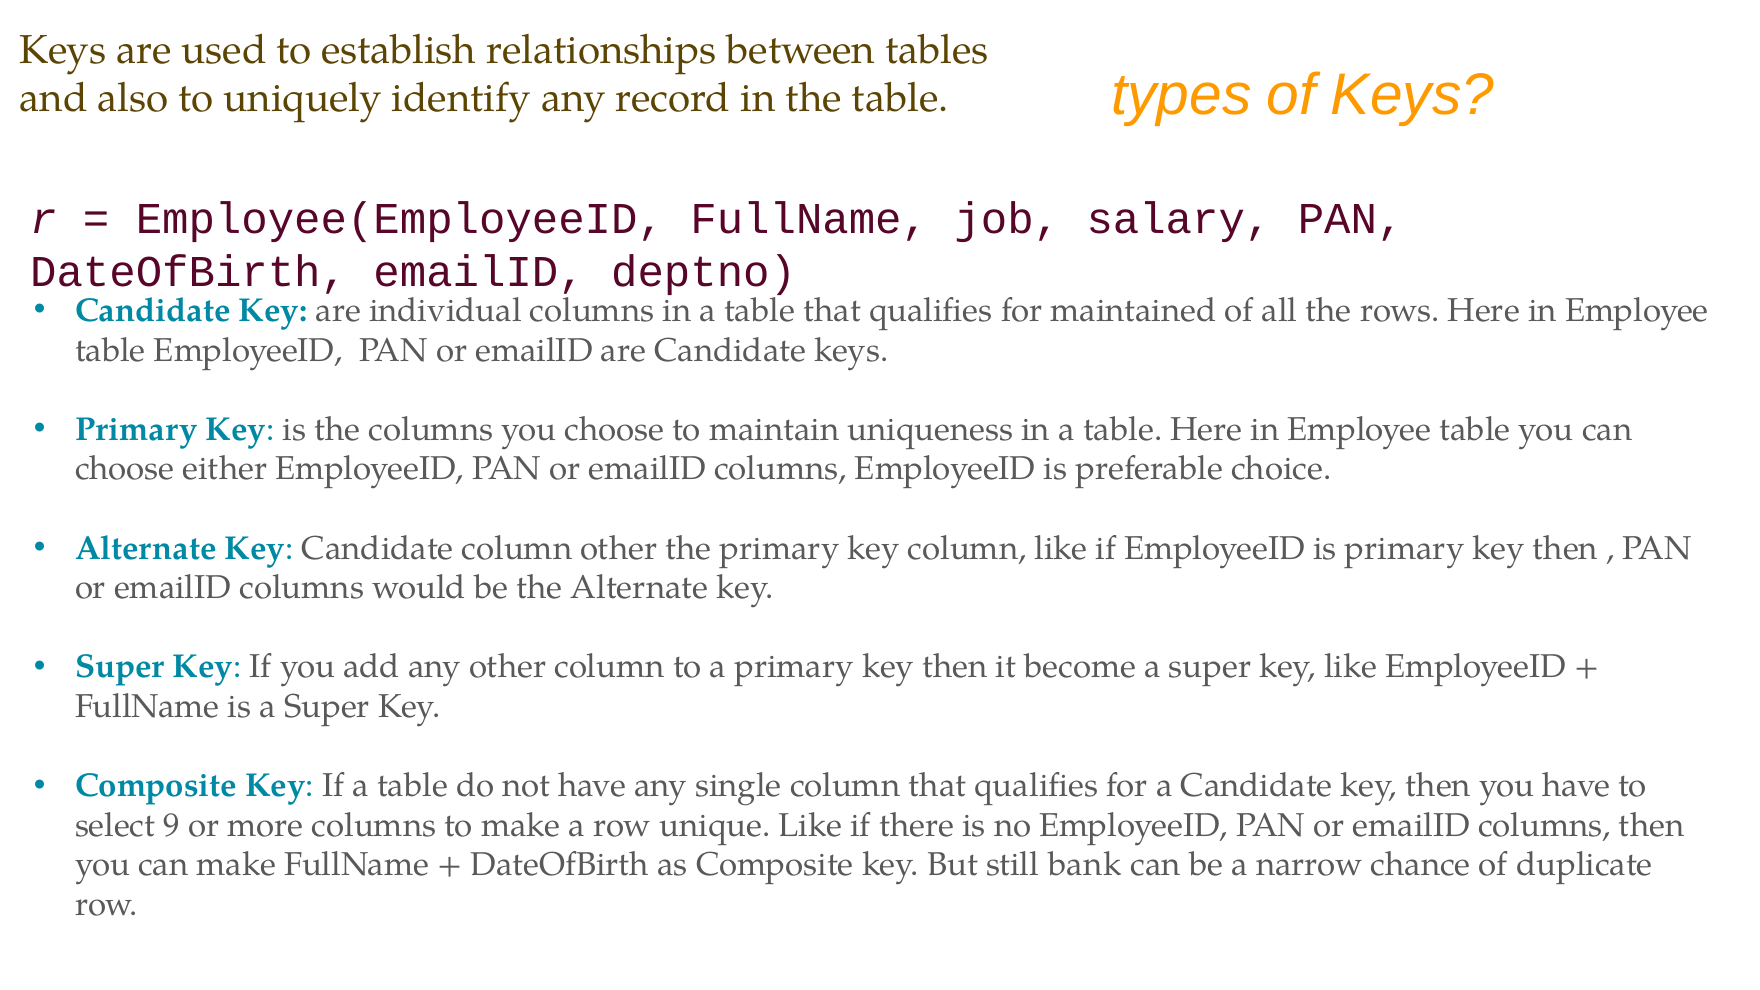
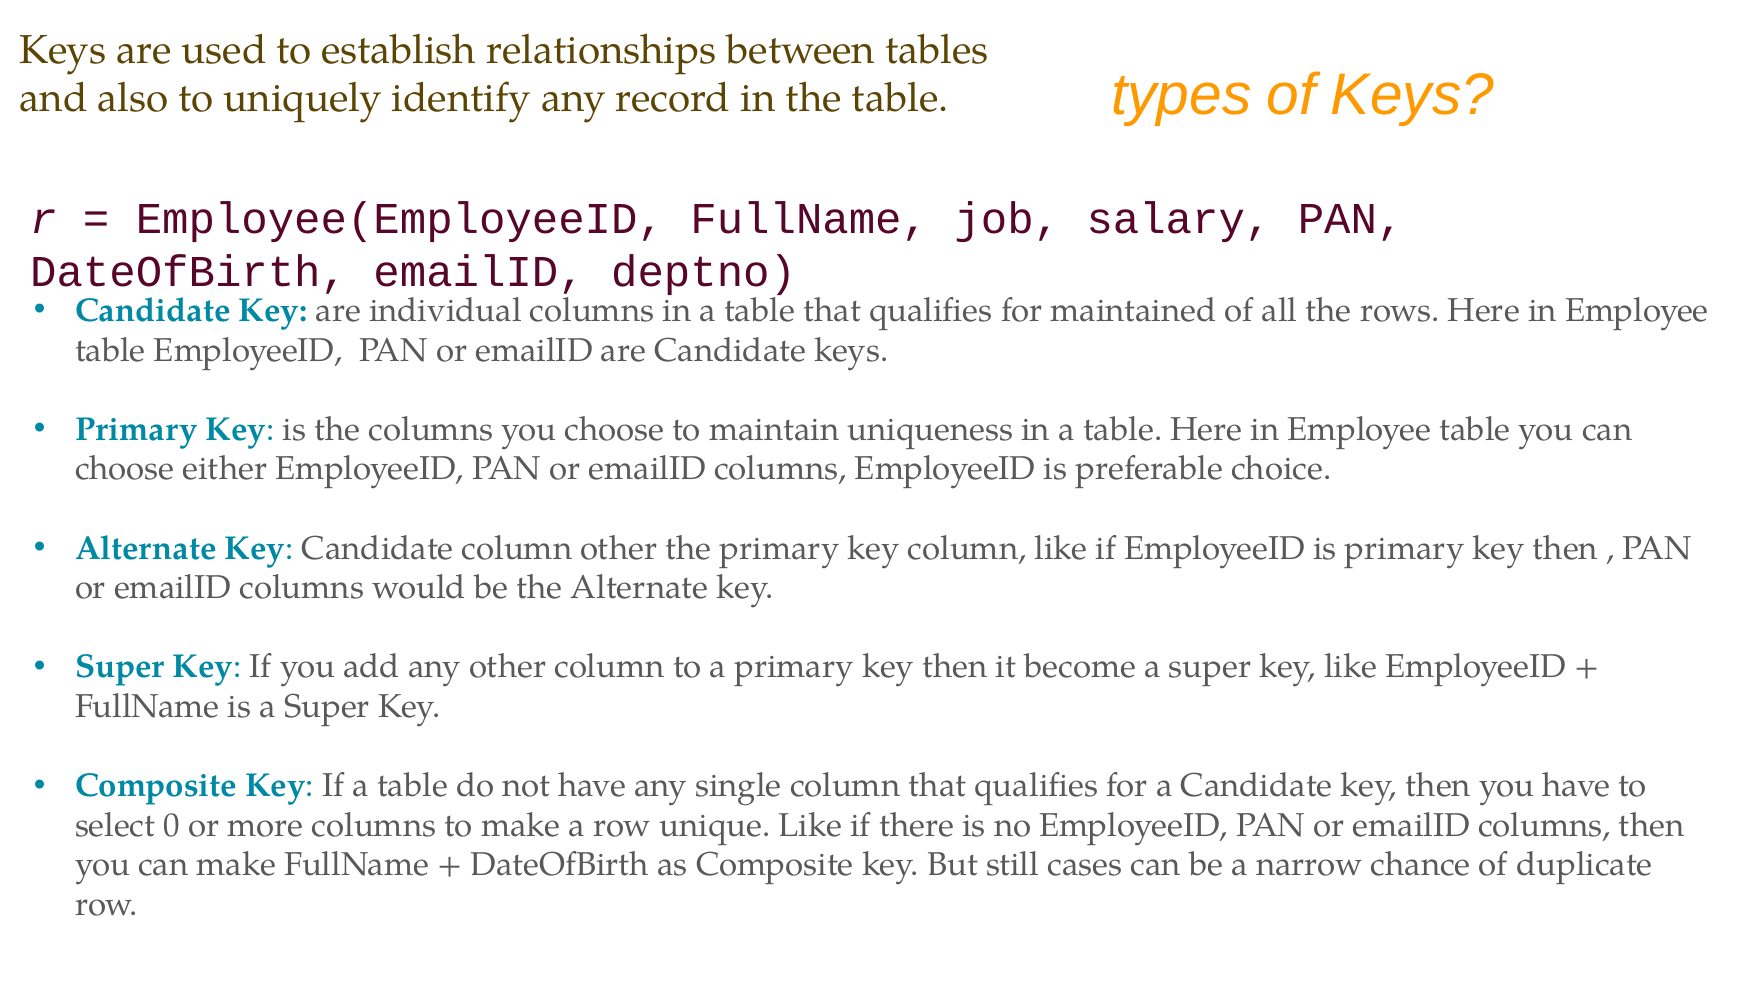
9: 9 -> 0
bank: bank -> cases
